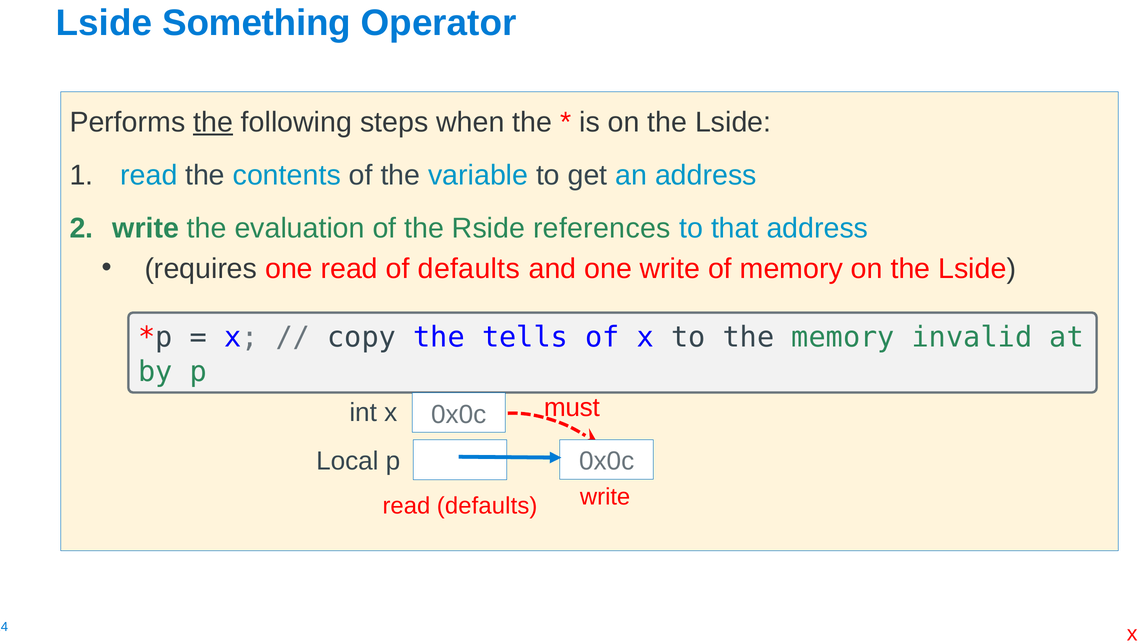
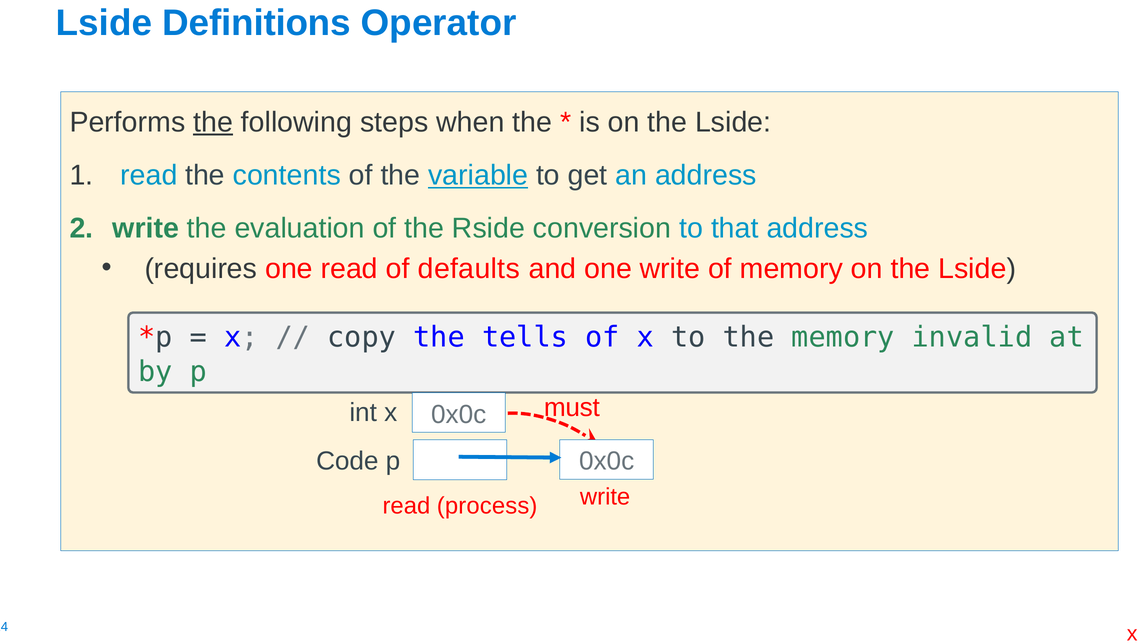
Something: Something -> Definitions
variable underline: none -> present
references: references -> conversion
Local: Local -> Code
read defaults: defaults -> process
